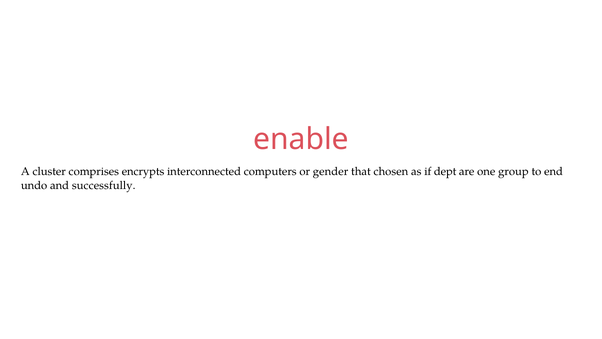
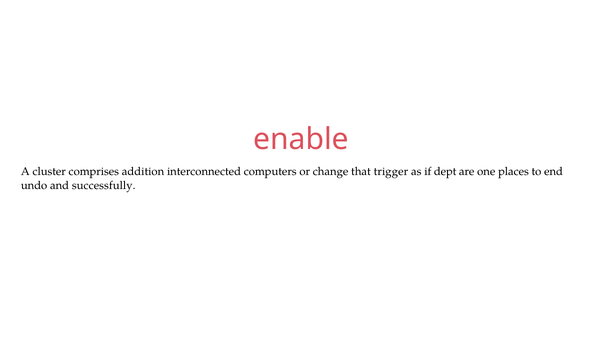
encrypts: encrypts -> addition
gender: gender -> change
chosen: chosen -> trigger
group: group -> places
